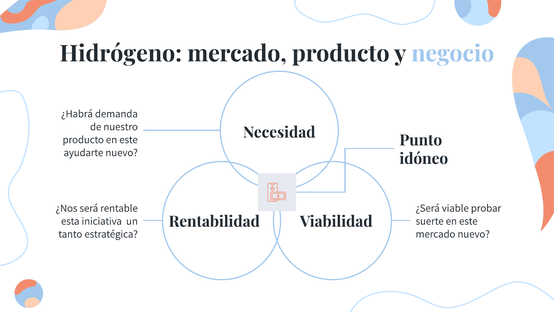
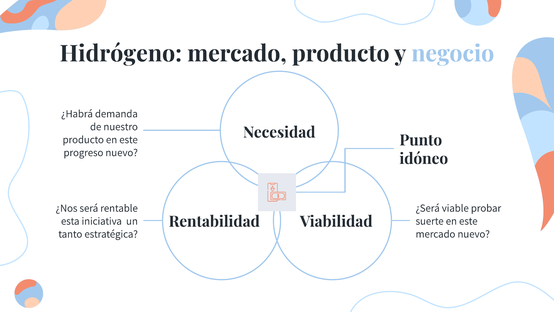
ayudarte: ayudarte -> progreso
